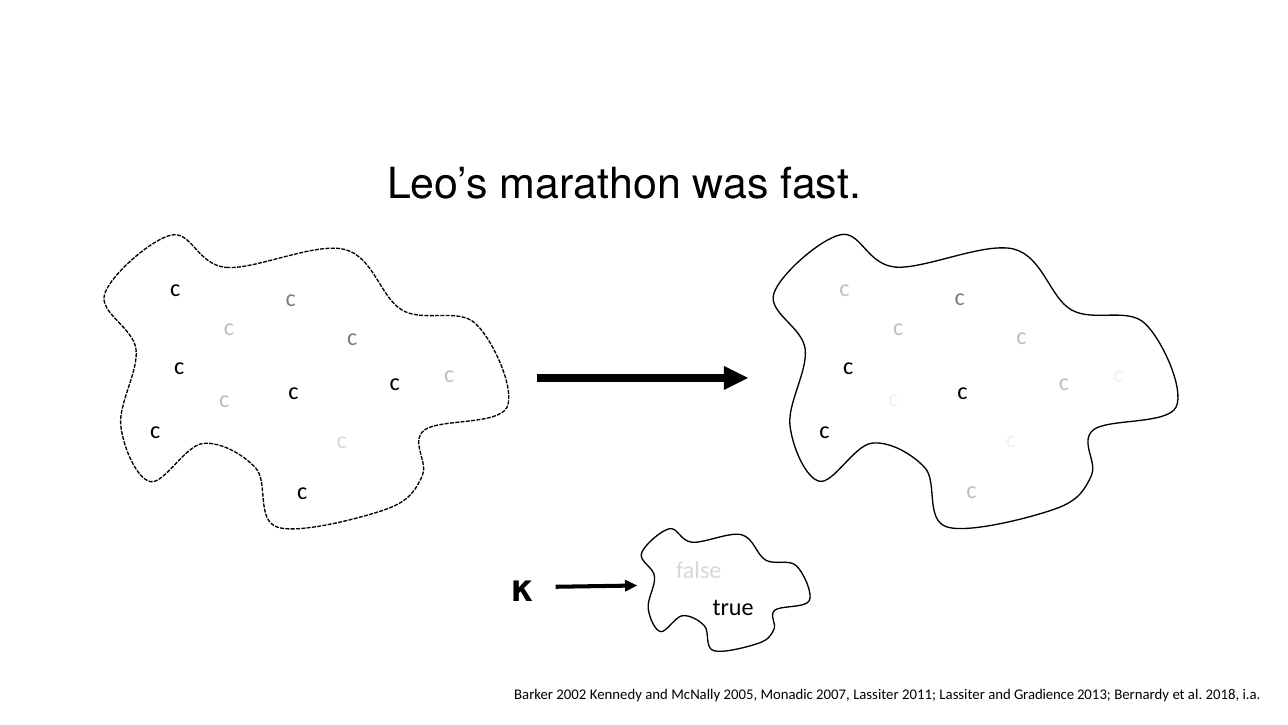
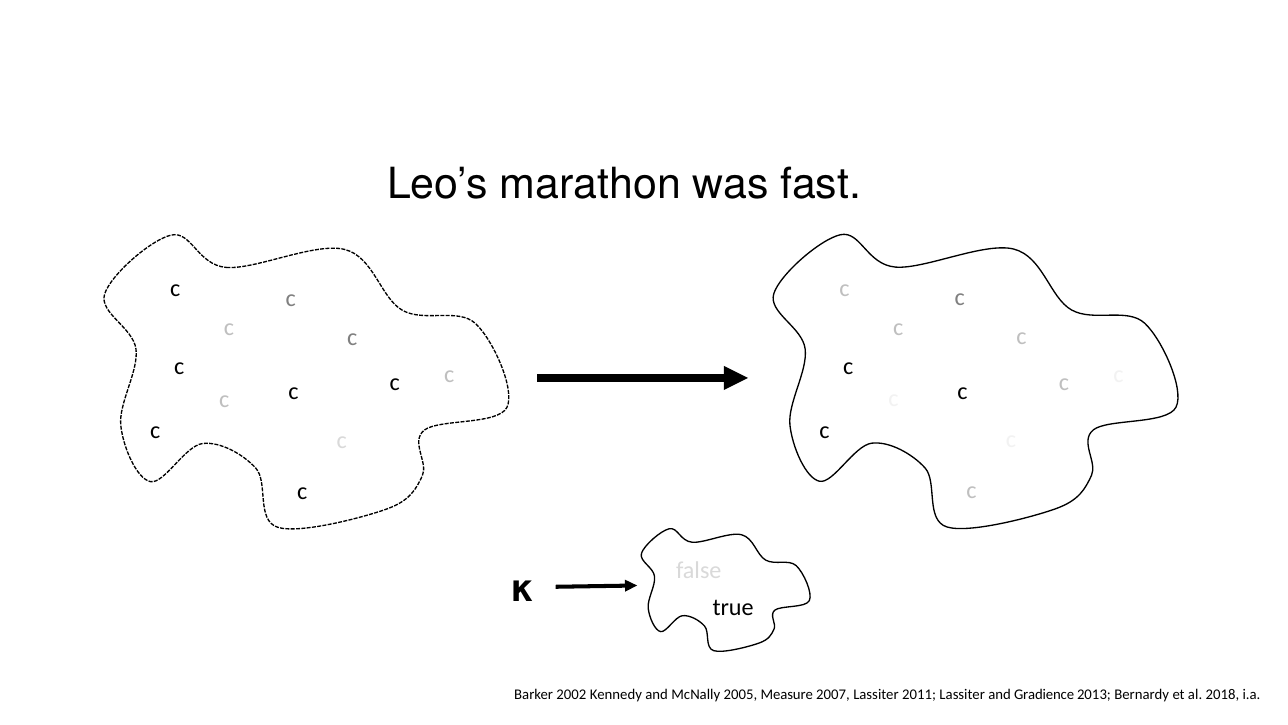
Monadic: Monadic -> Measure
